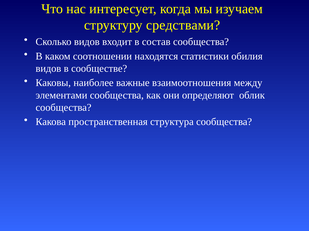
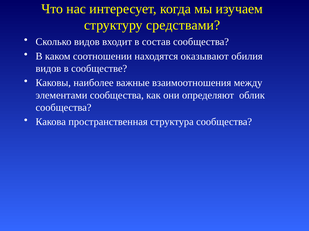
статистики: статистики -> оказывают
